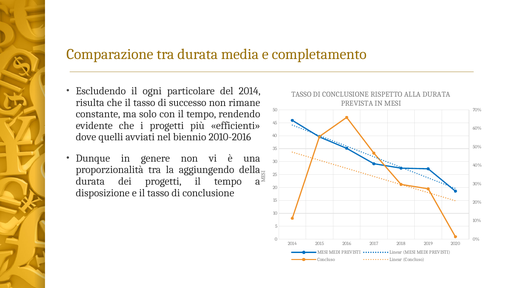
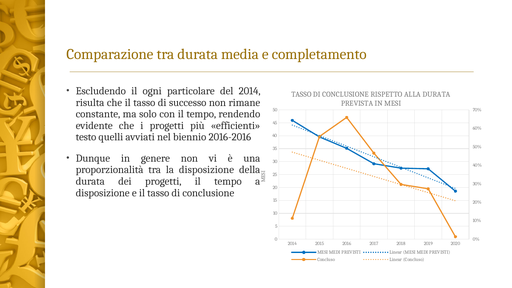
dove: dove -> testo
2010-2016: 2010-2016 -> 2016-2016
la aggiungendo: aggiungendo -> disposizione
